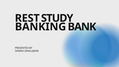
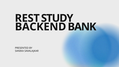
BANKING: BANKING -> BACKEND
